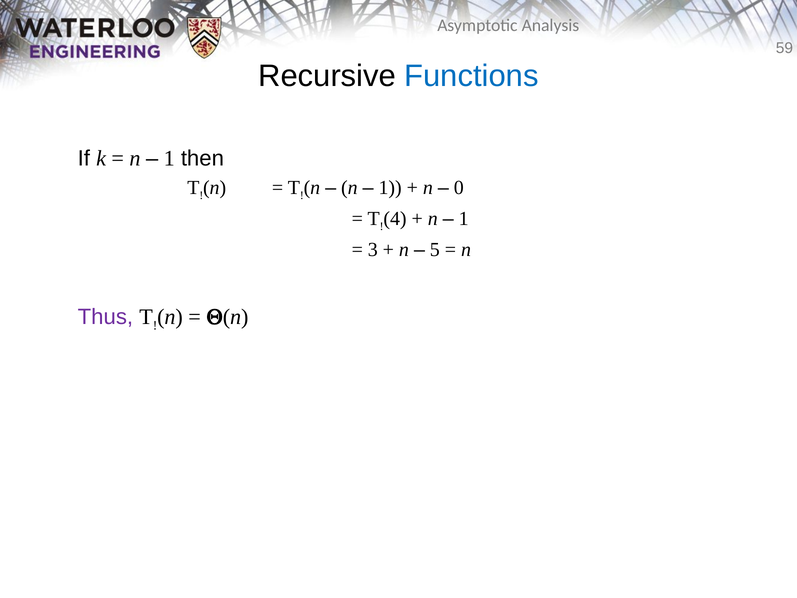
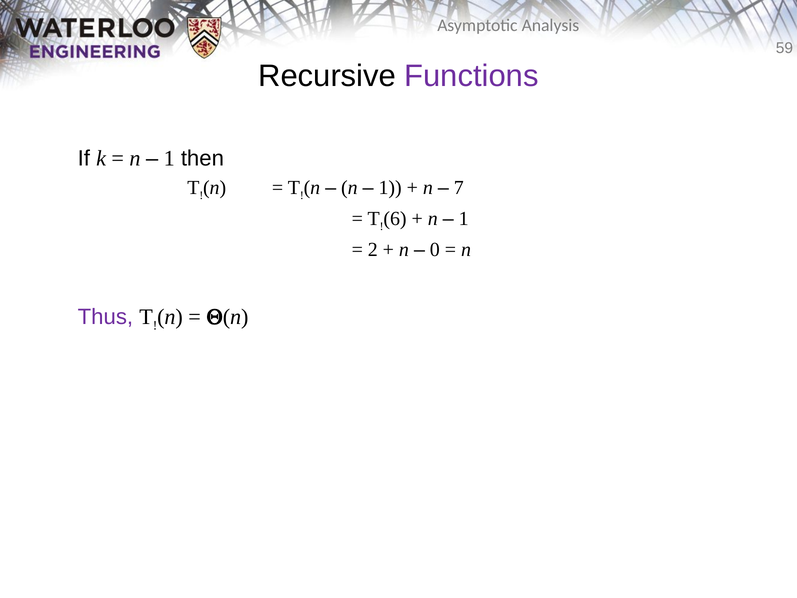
Functions colour: blue -> purple
0: 0 -> 7
4: 4 -> 6
3: 3 -> 2
5: 5 -> 0
